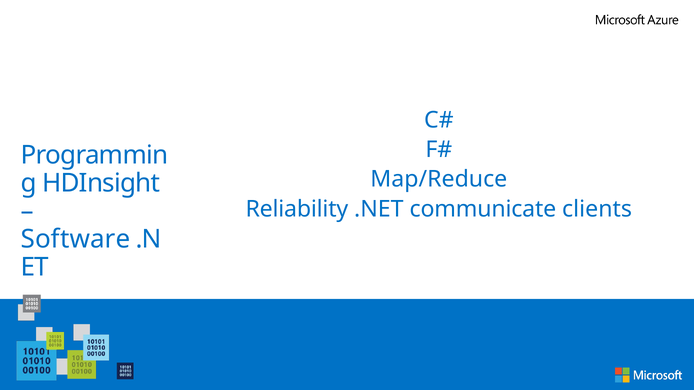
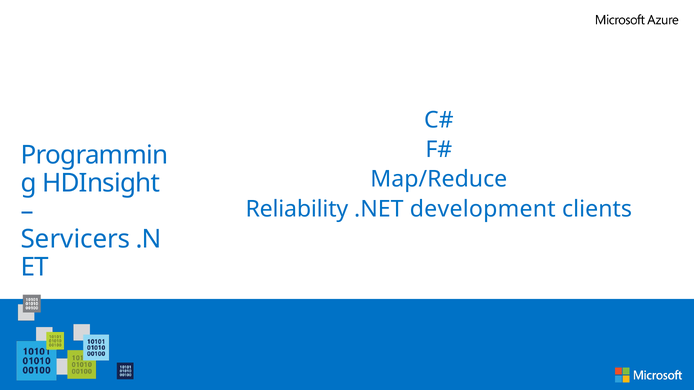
communicate: communicate -> development
Software: Software -> Servicers
